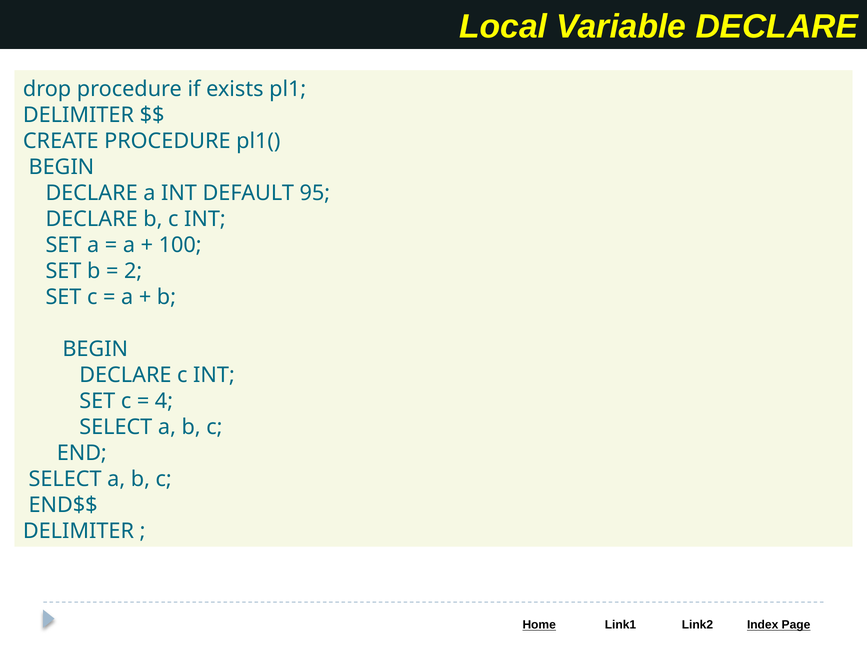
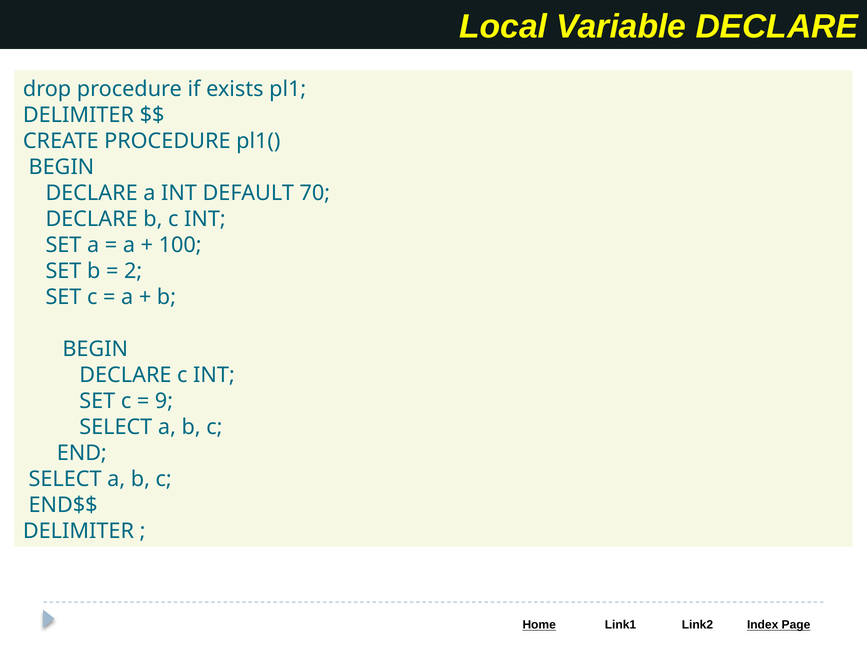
95: 95 -> 70
4: 4 -> 9
